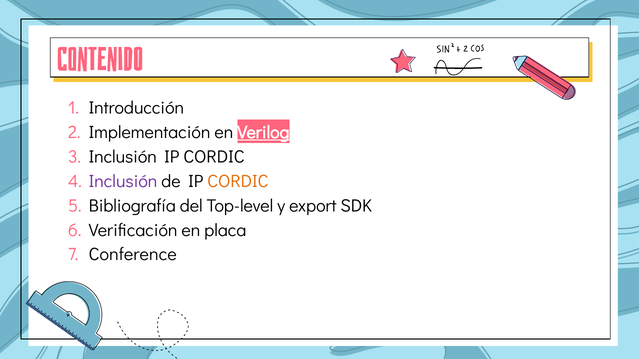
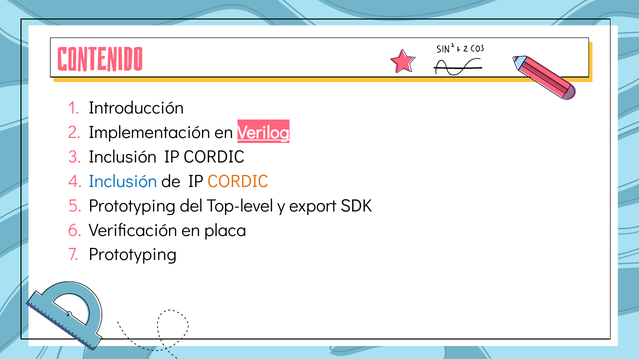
Inclusión at (123, 181) colour: purple -> blue
Bibliografía at (132, 206): Bibliografía -> Prototyping
Conference at (133, 255): Conference -> Prototyping
